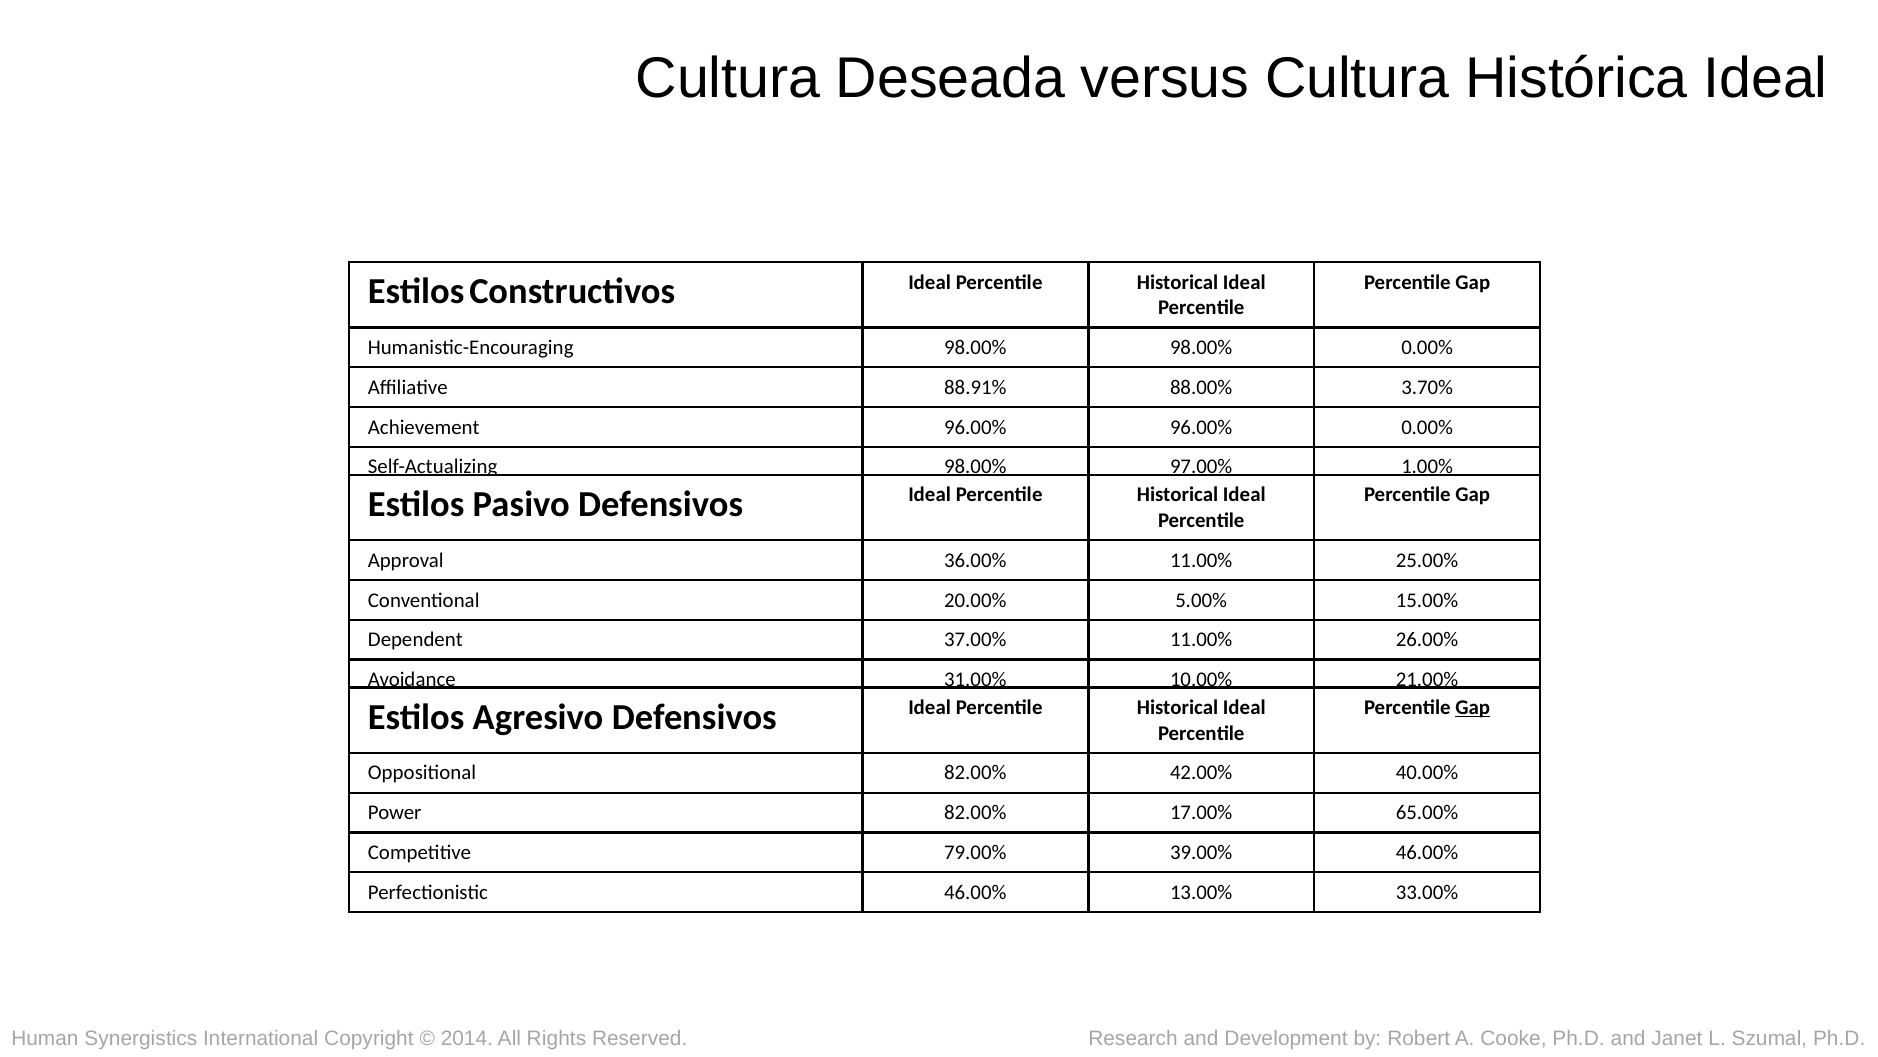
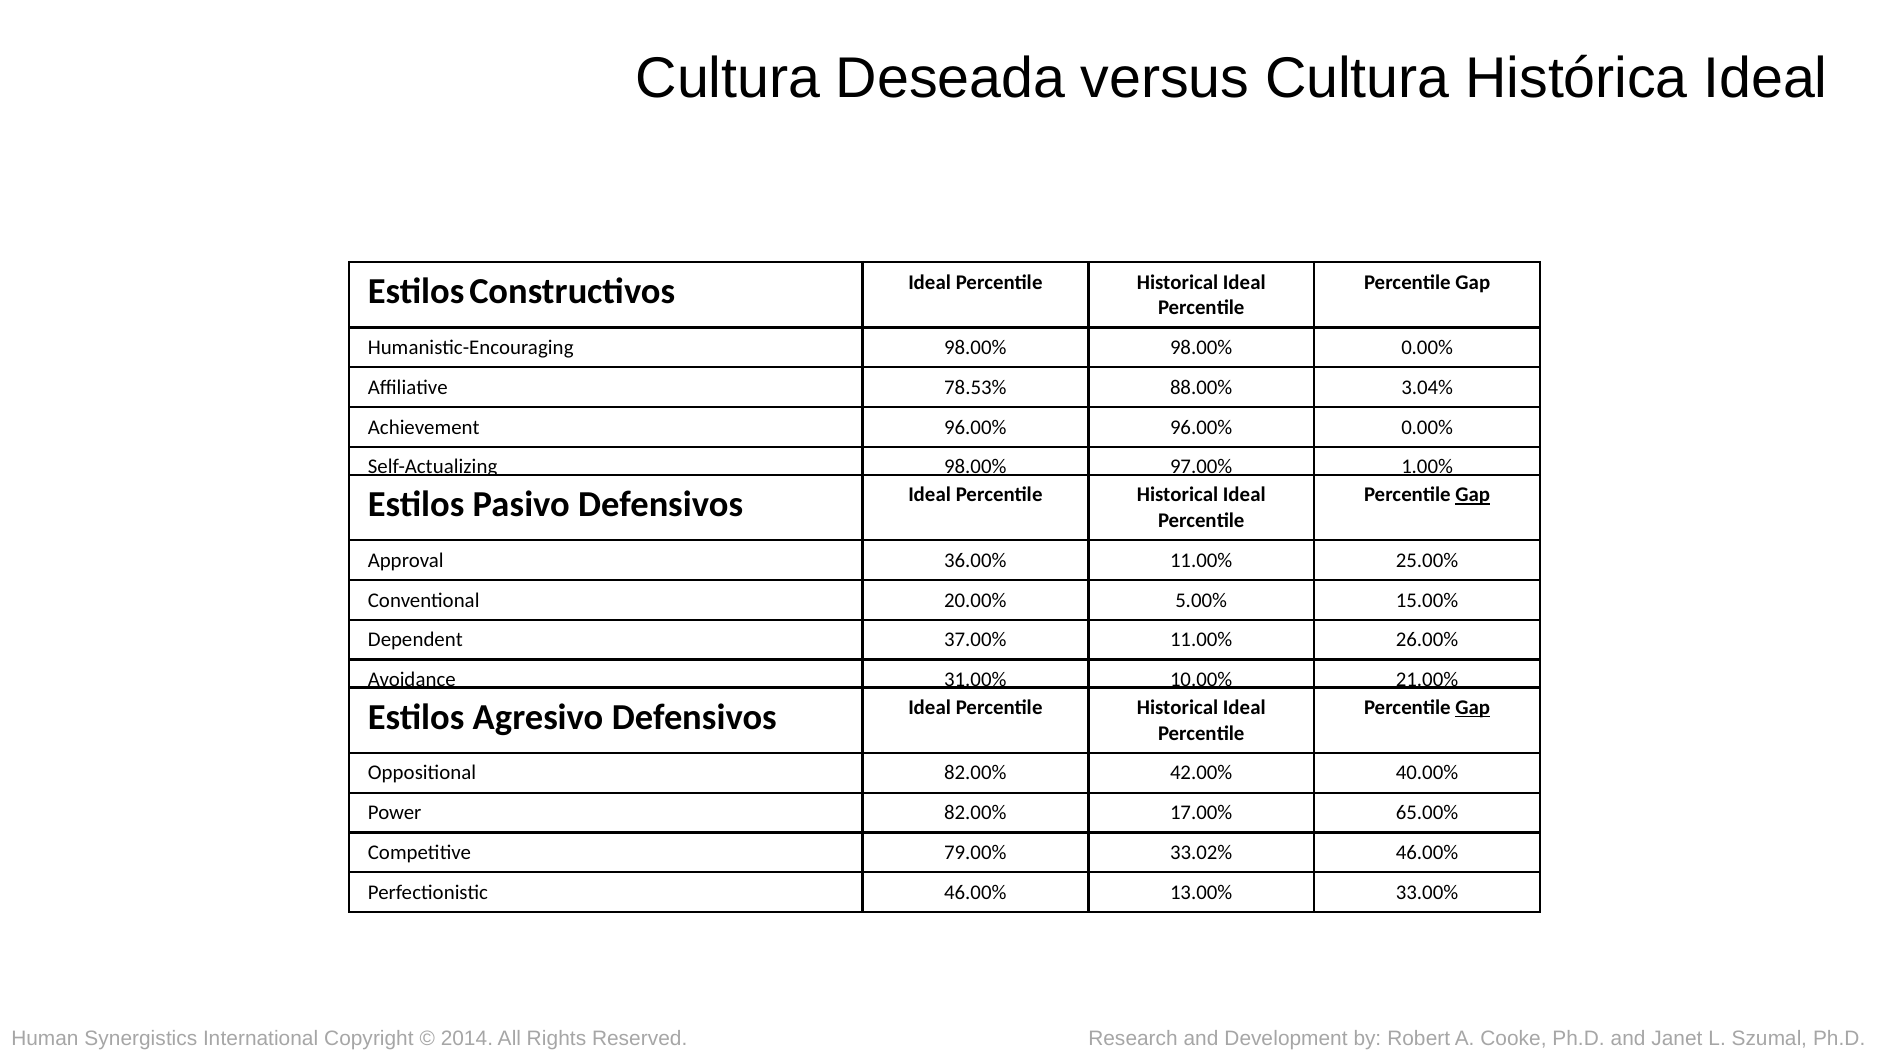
88.91%: 88.91% -> 78.53%
3.70%: 3.70% -> 3.04%
Gap at (1473, 495) underline: none -> present
39.00%: 39.00% -> 33.02%
